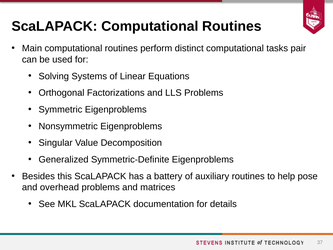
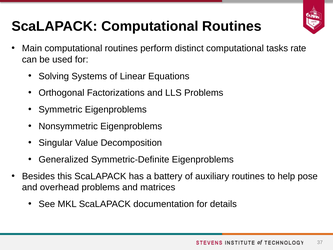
pair: pair -> rate
